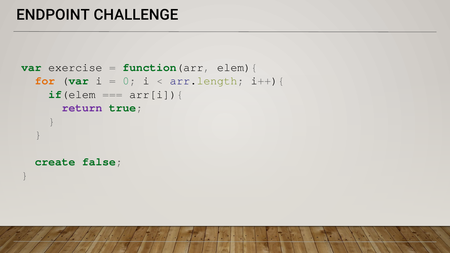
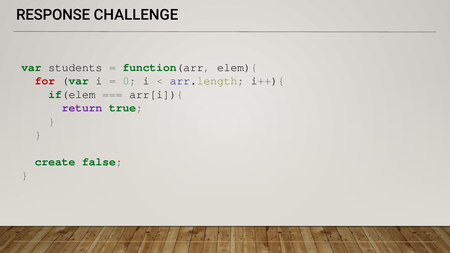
ENDPOINT: ENDPOINT -> RESPONSE
exercise: exercise -> students
for colour: orange -> red
